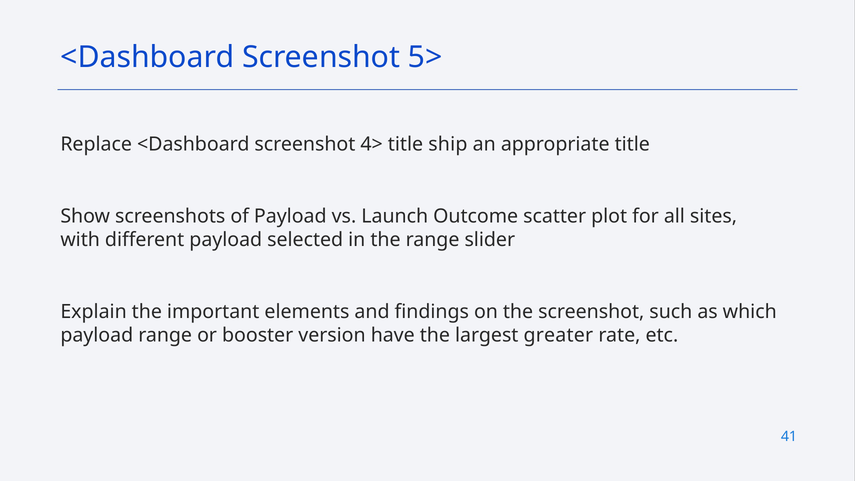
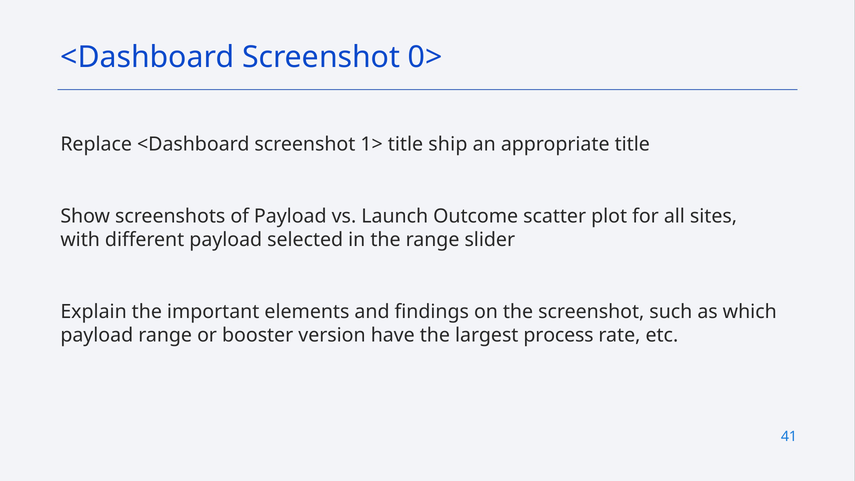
5>: 5> -> 0>
4>: 4> -> 1>
greater: greater -> process
